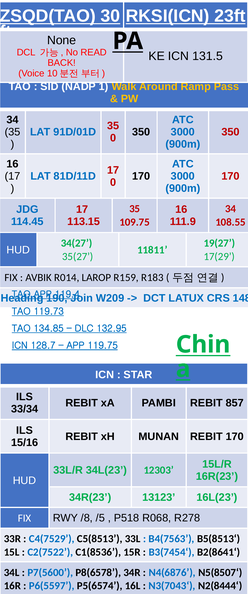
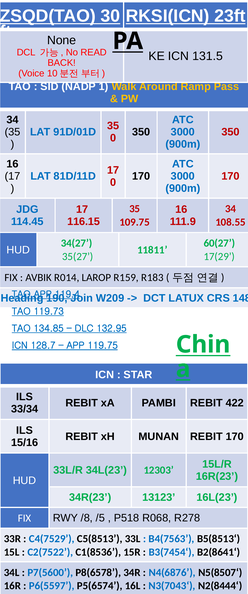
113.15: 113.15 -> 116.15
19(27: 19(27 -> 60(27
857: 857 -> 422
